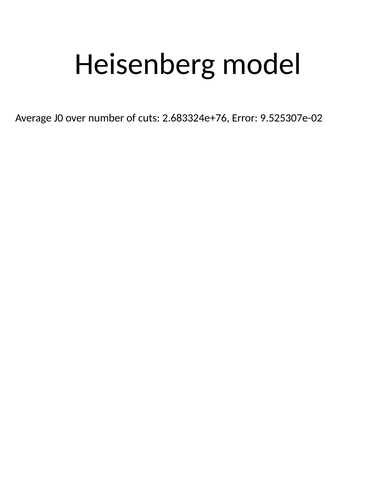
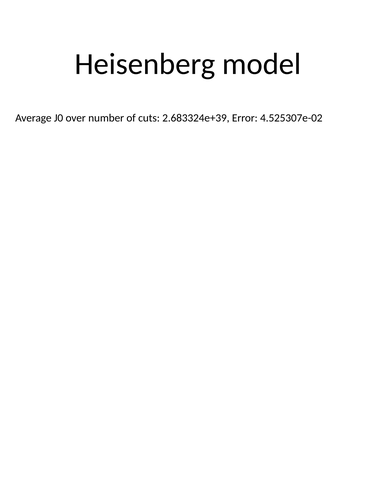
2.683324e+76: 2.683324e+76 -> 2.683324e+39
9.525307e-02: 9.525307e-02 -> 4.525307e-02
